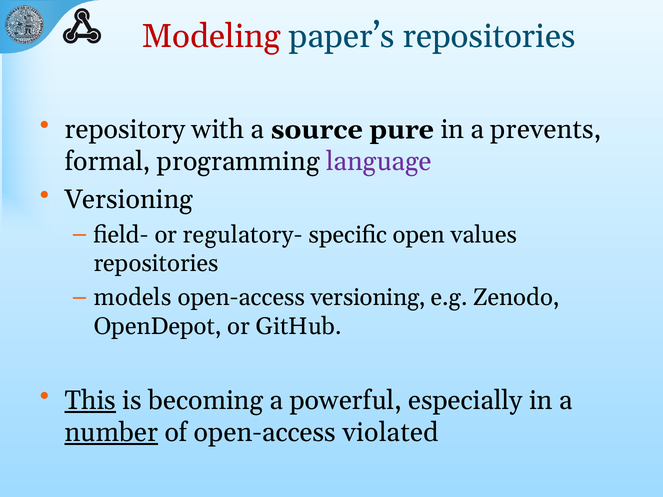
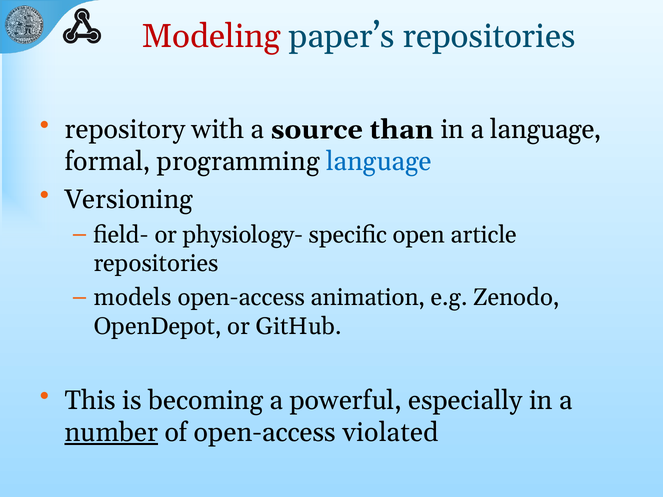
pure: pure -> than
a prevents: prevents -> language
language at (379, 162) colour: purple -> blue
regulatory-: regulatory- -> physiology-
values: values -> article
open-access versioning: versioning -> animation
This underline: present -> none
